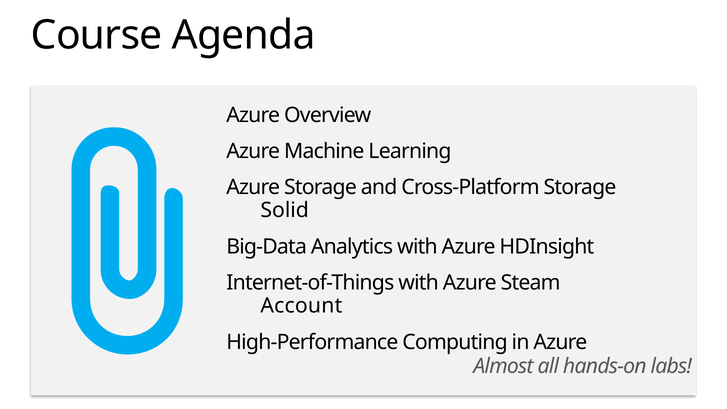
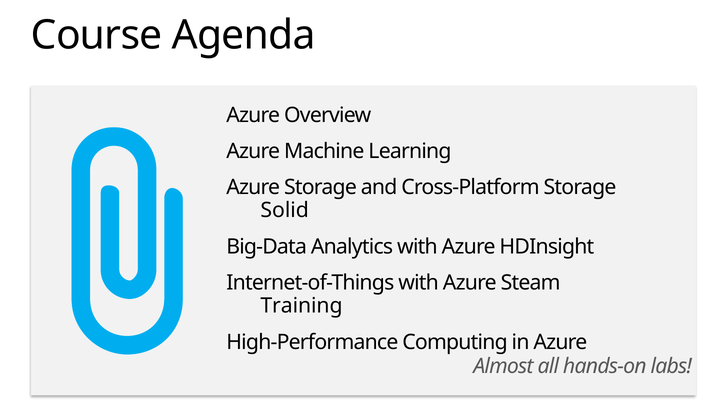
Account: Account -> Training
